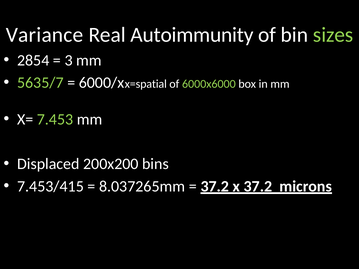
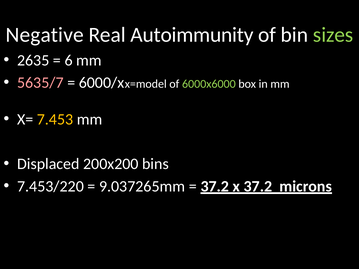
Variance: Variance -> Negative
2854: 2854 -> 2635
3: 3 -> 6
5635/7 colour: light green -> pink
x=spatial: x=spatial -> x=model
7.453 colour: light green -> yellow
7.453/415: 7.453/415 -> 7.453/220
8.037265mm: 8.037265mm -> 9.037265mm
